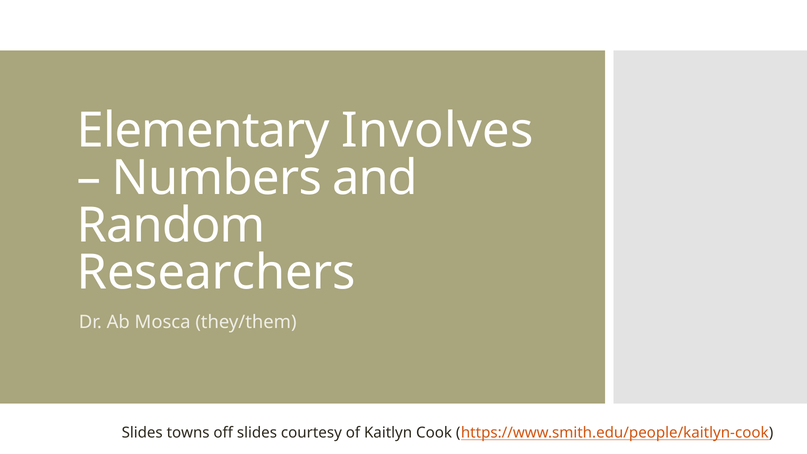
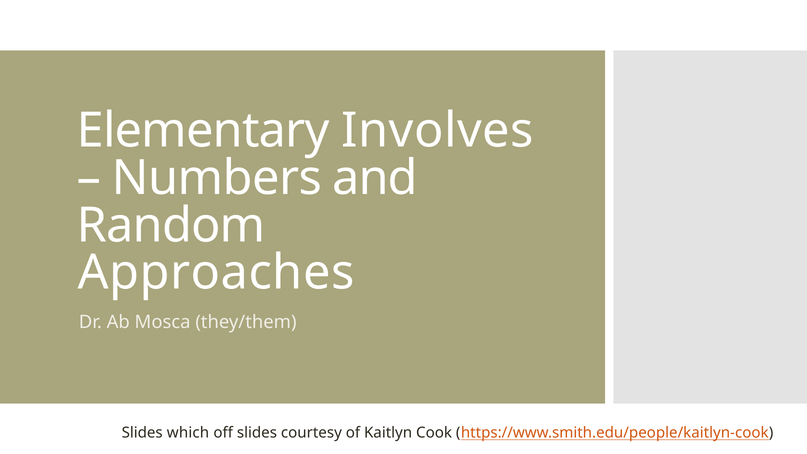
Researchers: Researchers -> Approaches
towns: towns -> which
